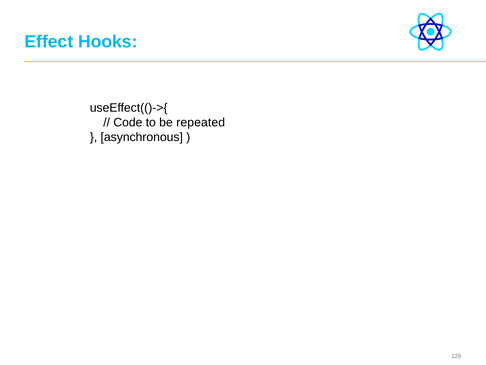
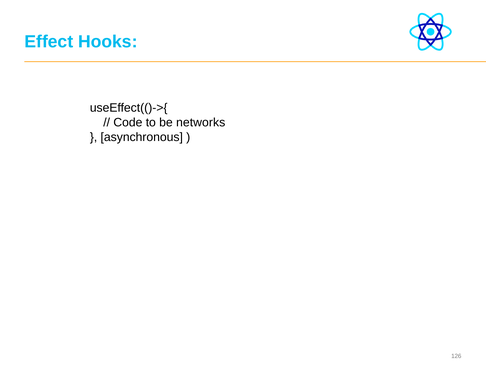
repeated: repeated -> networks
